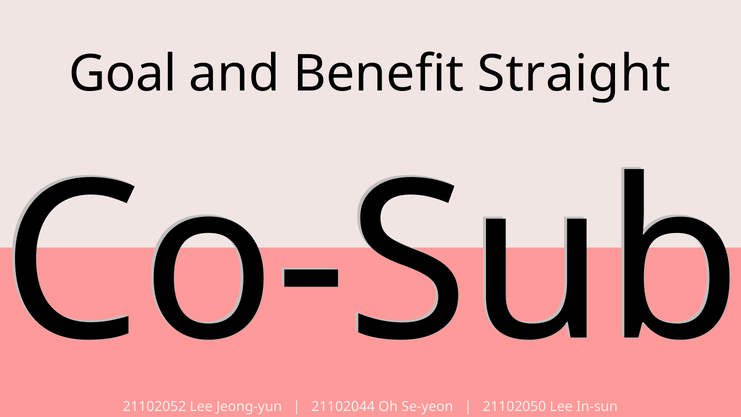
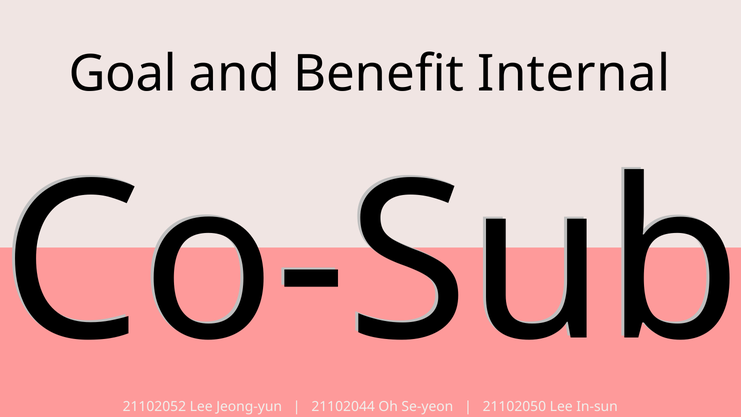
Straight: Straight -> Internal
